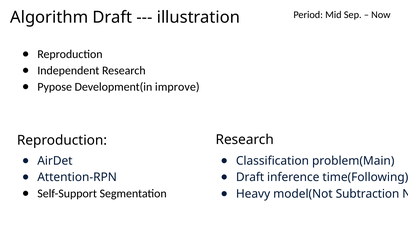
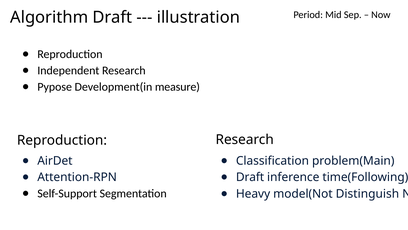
improve: improve -> measure
Subtraction: Subtraction -> Distinguish
